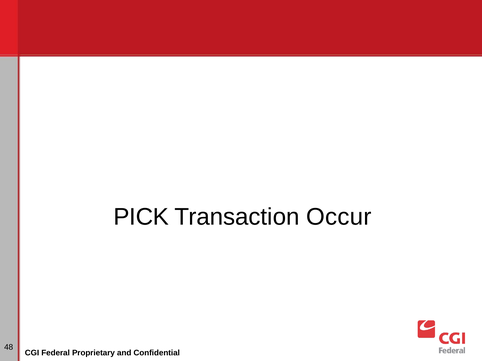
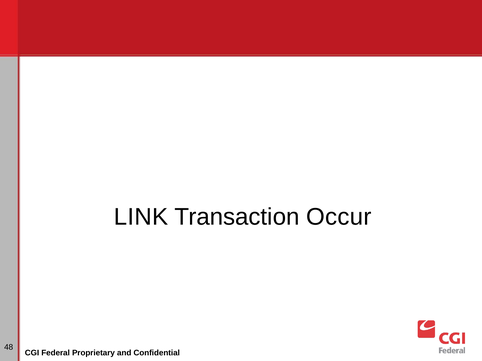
PICK: PICK -> LINK
